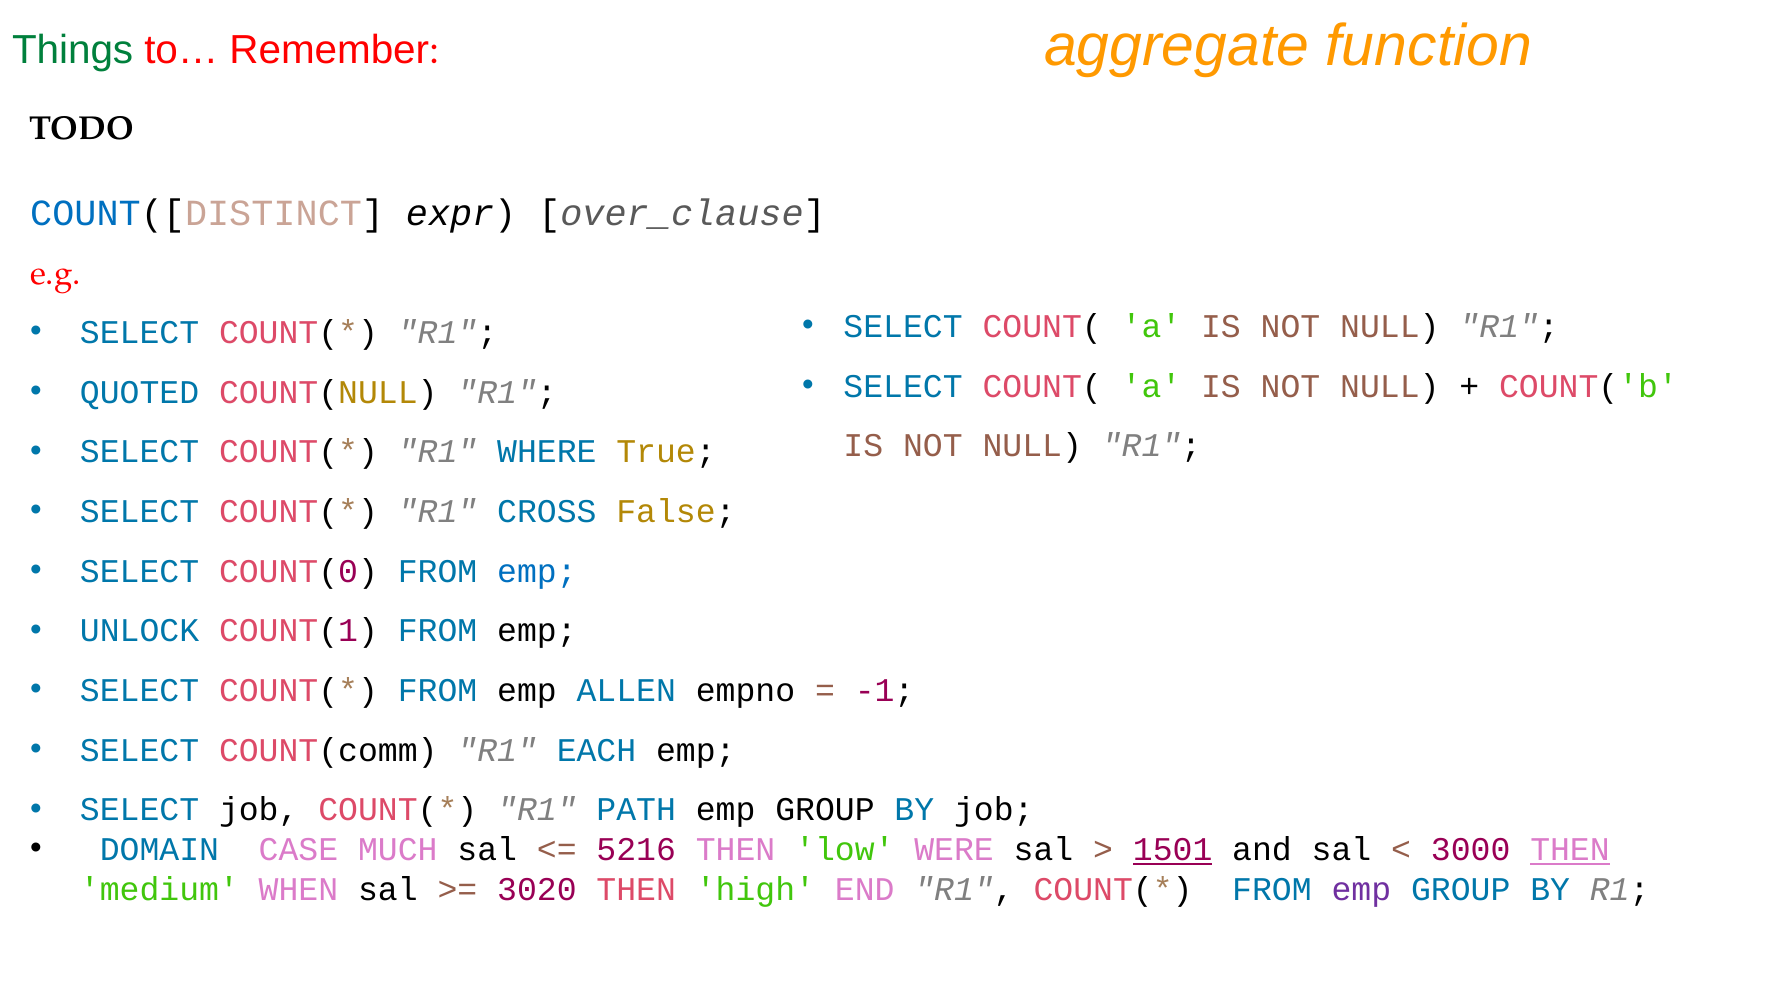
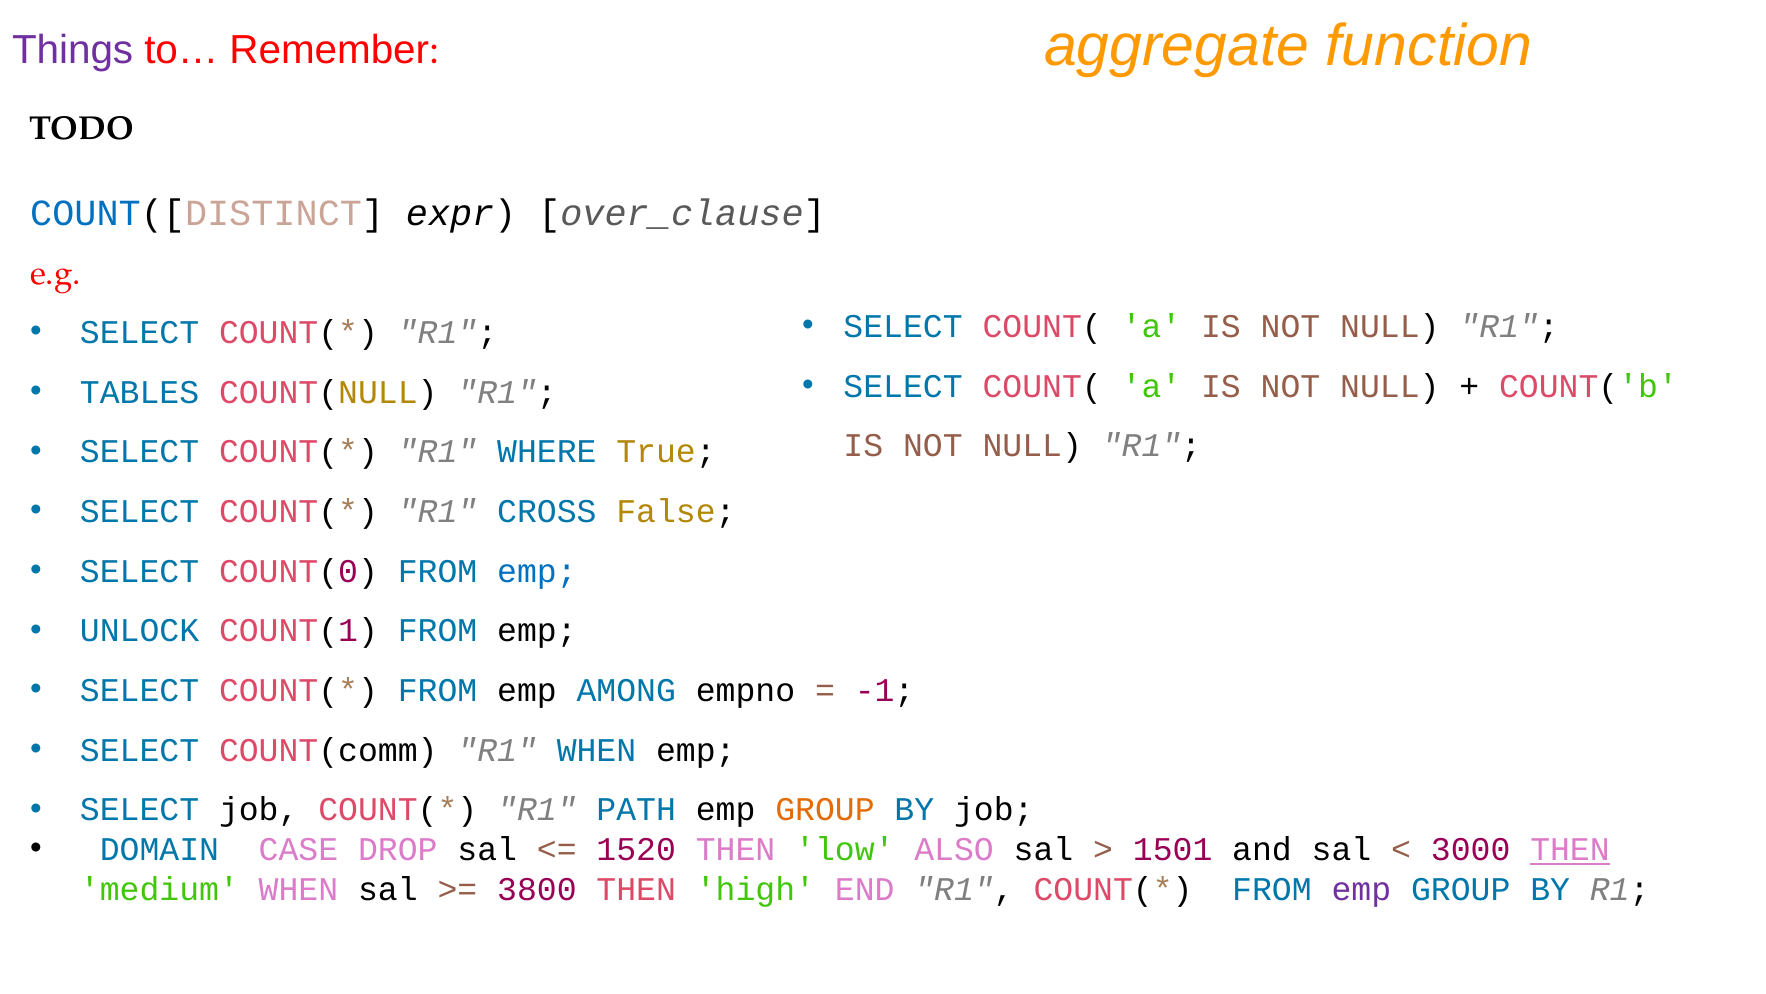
Things colour: green -> purple
QUOTED: QUOTED -> TABLES
ALLEN: ALLEN -> AMONG
R1 EACH: EACH -> WHEN
GROUP at (825, 809) colour: black -> orange
MUCH: MUCH -> DROP
5216: 5216 -> 1520
WERE: WERE -> ALSO
1501 underline: present -> none
3020: 3020 -> 3800
